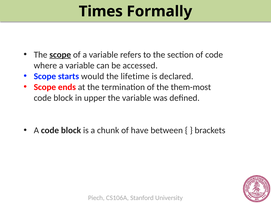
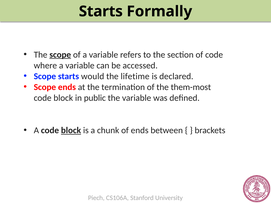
Times at (101, 11): Times -> Starts
upper: upper -> public
block at (71, 131) underline: none -> present
of have: have -> ends
